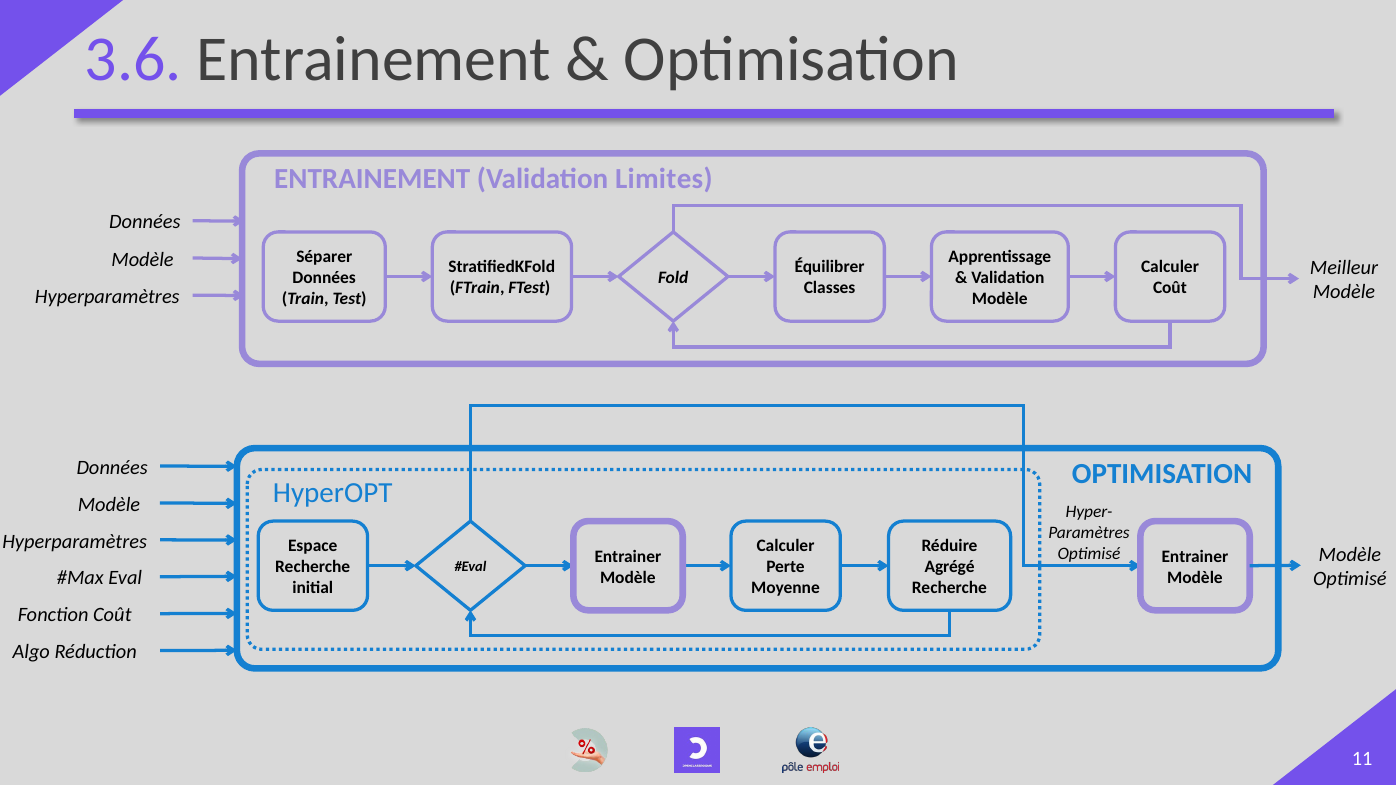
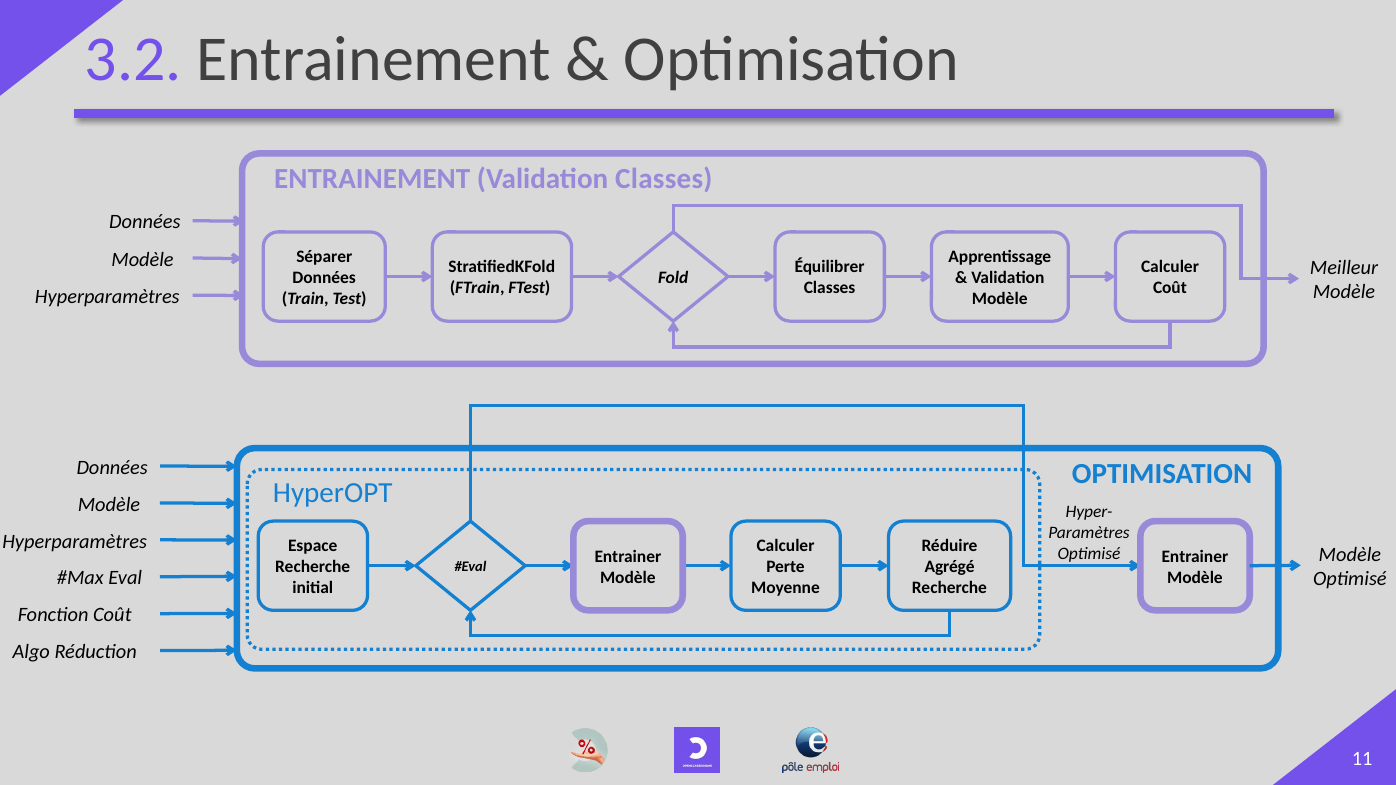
3.6: 3.6 -> 3.2
Validation Limites: Limites -> Classes
